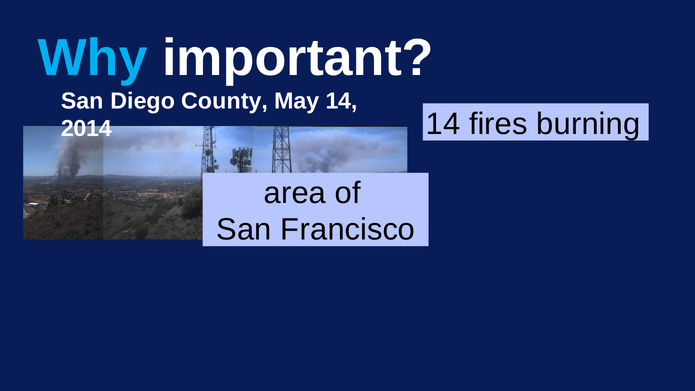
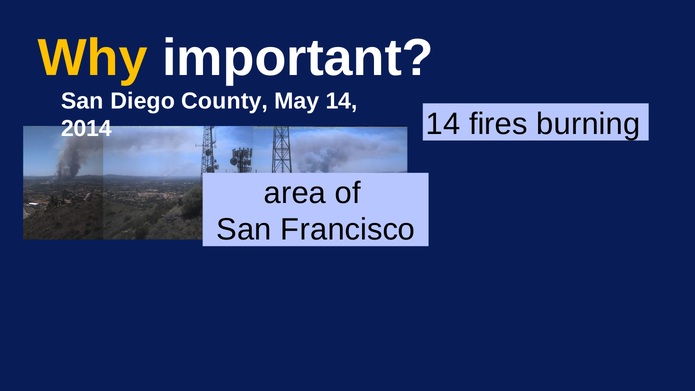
Why colour: light blue -> yellow
